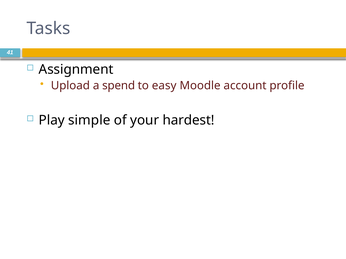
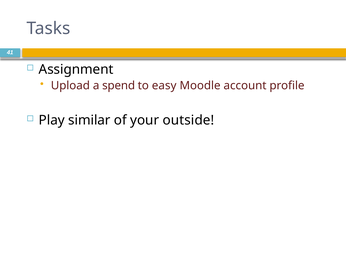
simple: simple -> similar
hardest: hardest -> outside
